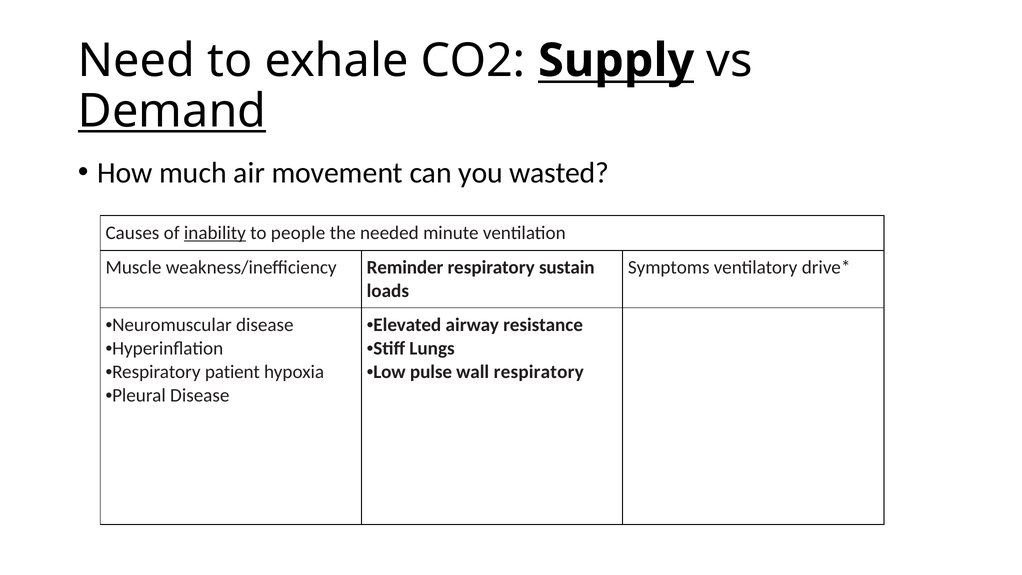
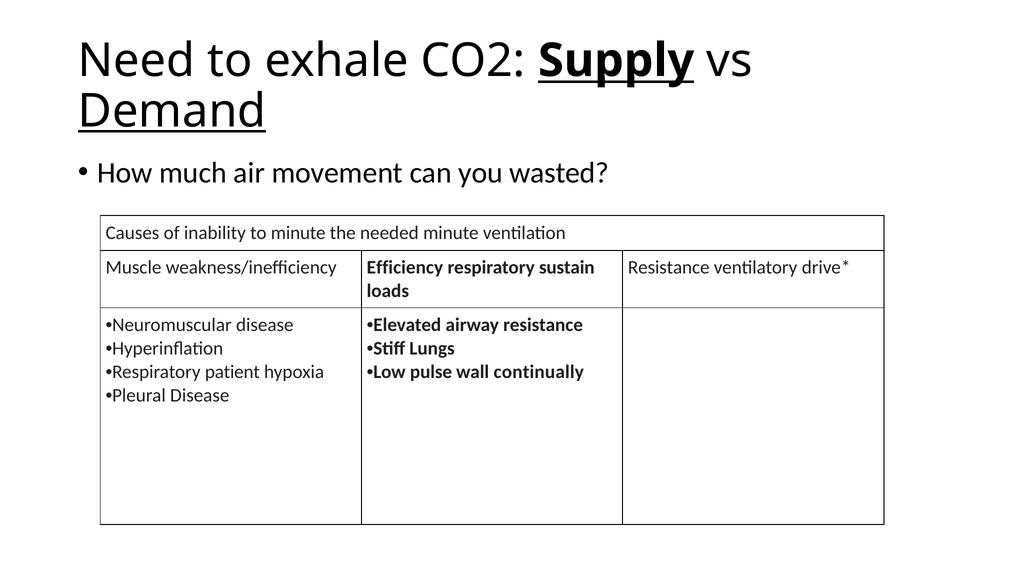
inability underline: present -> none
to people: people -> minute
Reminder: Reminder -> Efficiency
Symptoms at (669, 268): Symptoms -> Resistance
wall respiratory: respiratory -> continually
